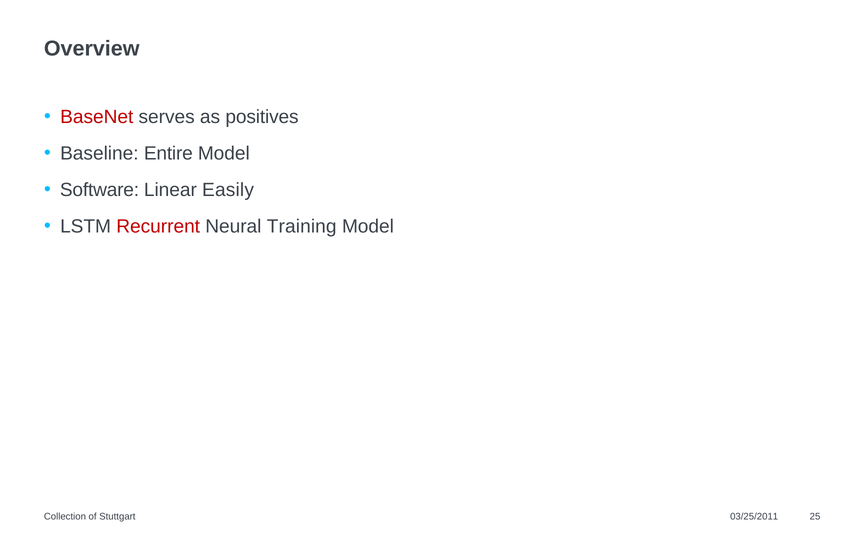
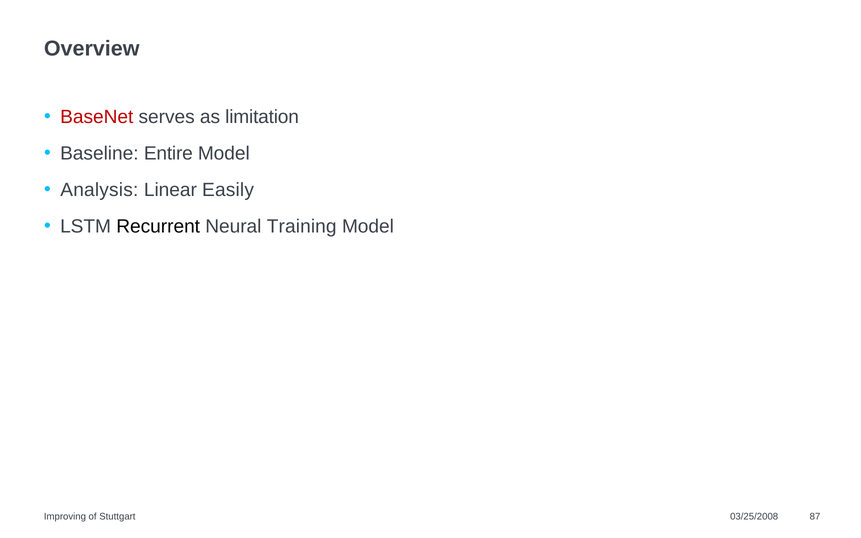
positives: positives -> limitation
Software: Software -> Analysis
Recurrent colour: red -> black
Collection: Collection -> Improving
03/25/2011: 03/25/2011 -> 03/25/2008
25: 25 -> 87
